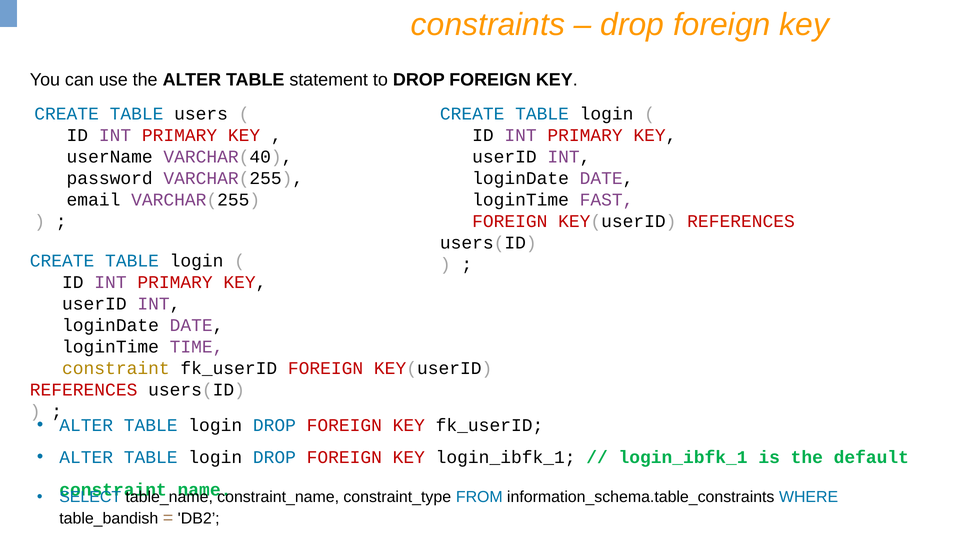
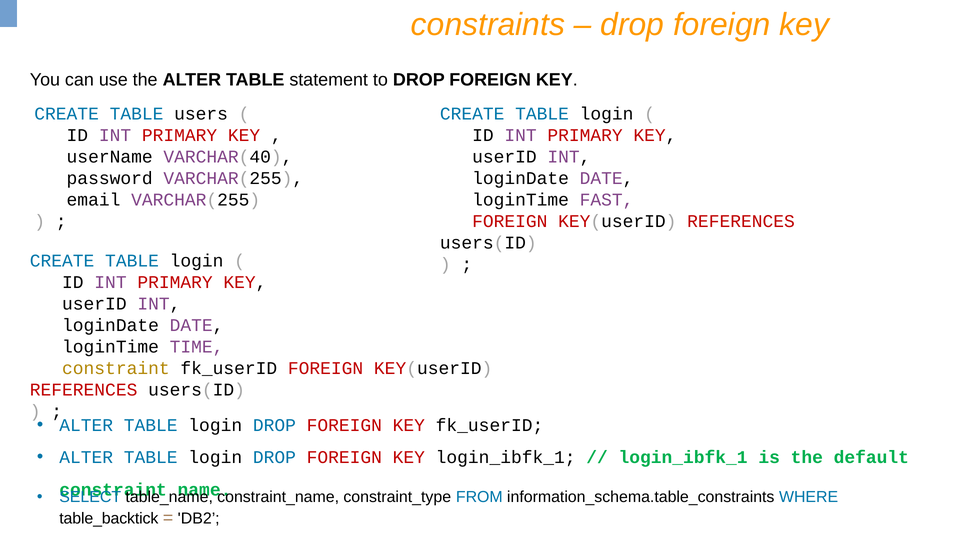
table_bandish: table_bandish -> table_backtick
